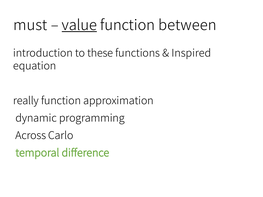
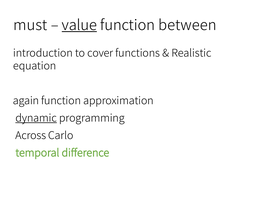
these: these -> cover
Inspired: Inspired -> Realistic
really: really -> again
dynamic underline: none -> present
